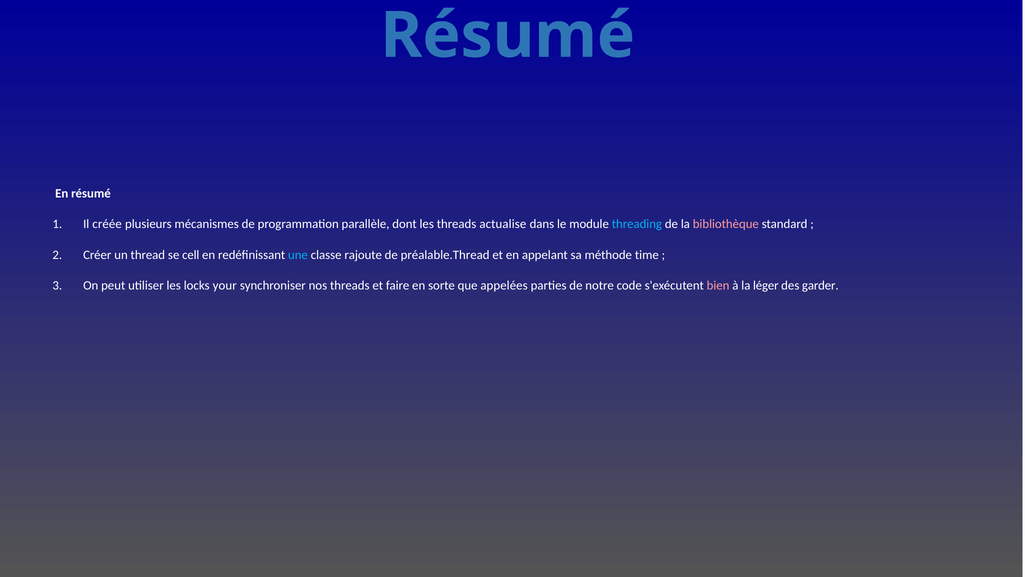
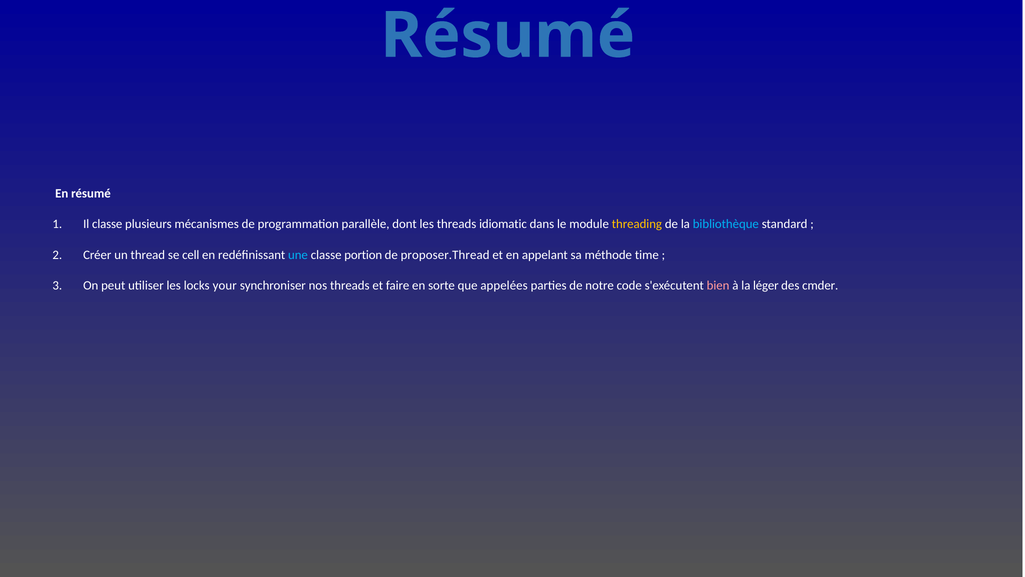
Il créée: créée -> classe
actualise: actualise -> idiomatic
threading colour: light blue -> yellow
bibliothèque colour: pink -> light blue
rajoute: rajoute -> portion
préalable.Thread: préalable.Thread -> proposer.Thread
garder: garder -> cmder
